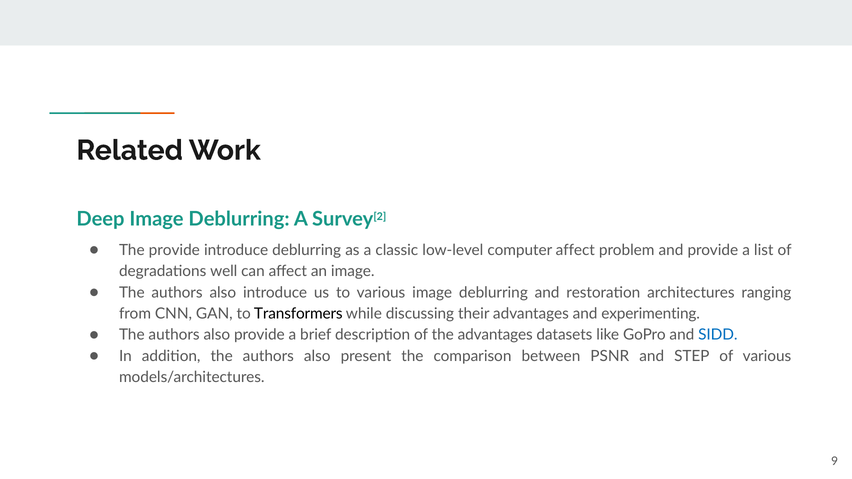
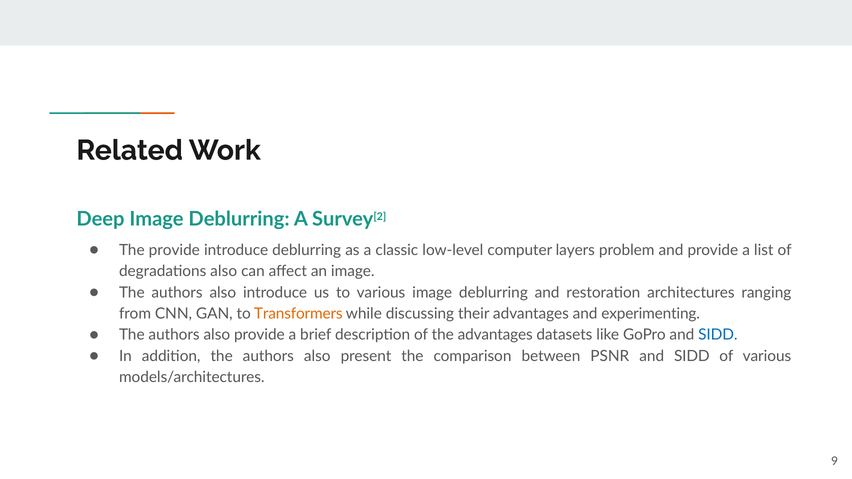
computer affect: affect -> layers
degradations well: well -> also
Transformers colour: black -> orange
PSNR and STEP: STEP -> SIDD
